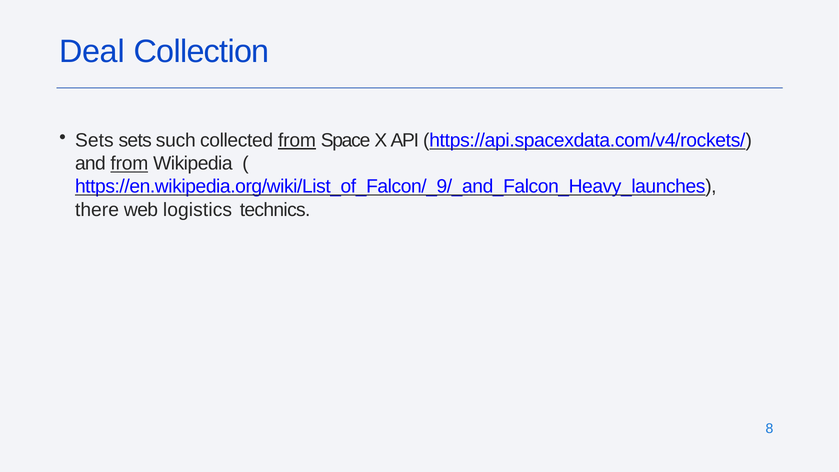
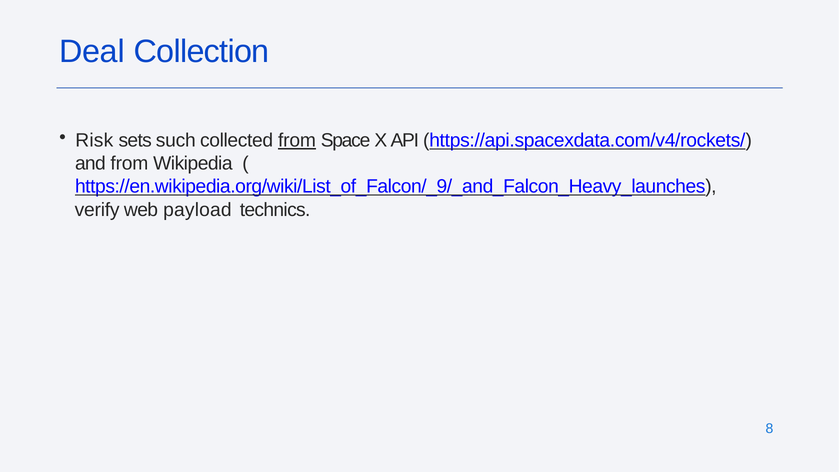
Sets at (94, 140): Sets -> Risk
from at (129, 164) underline: present -> none
there: there -> verify
logistics: logistics -> payload
